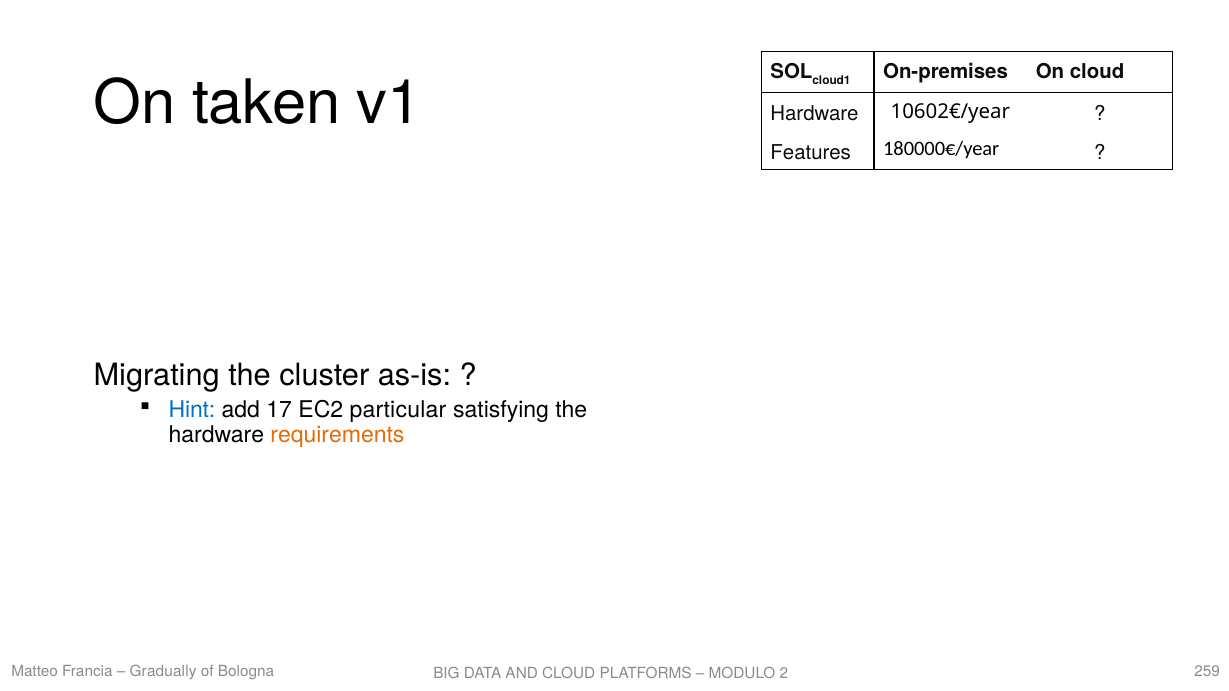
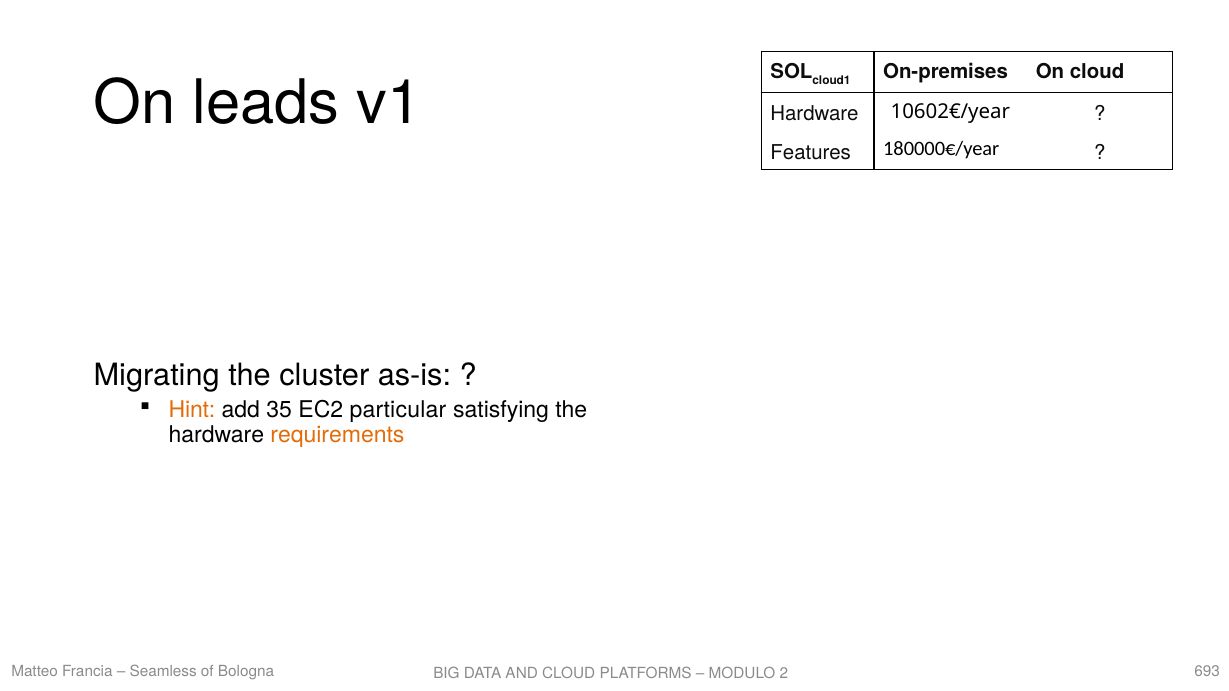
taken: taken -> leads
Hint colour: blue -> orange
17: 17 -> 35
Gradually: Gradually -> Seamless
259: 259 -> 693
